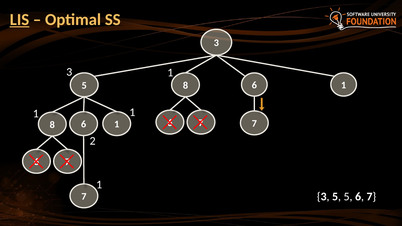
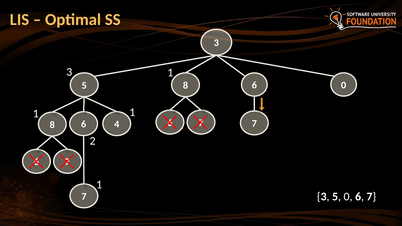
LIS underline: present -> none
1 at (344, 85): 1 -> 0
1 at (117, 124): 1 -> 4
5 5: 5 -> 0
